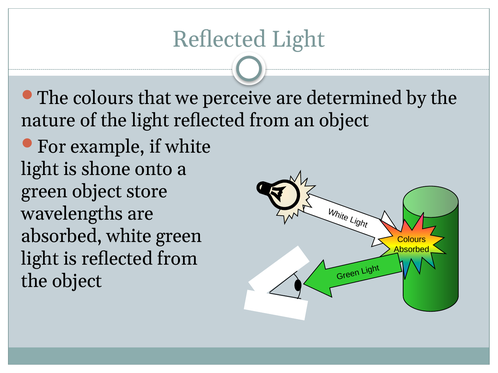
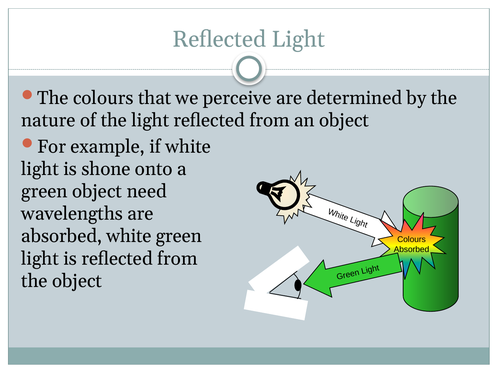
store: store -> need
